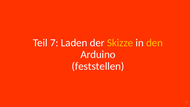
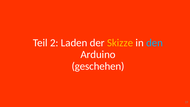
7: 7 -> 2
den colour: yellow -> light blue
feststellen: feststellen -> geschehen
